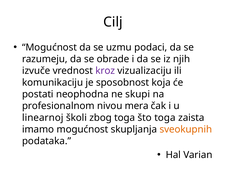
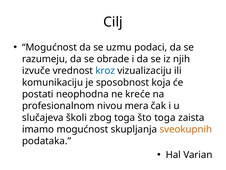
kroz colour: purple -> blue
skupi: skupi -> kreće
linearnoj: linearnoj -> slučajeva
